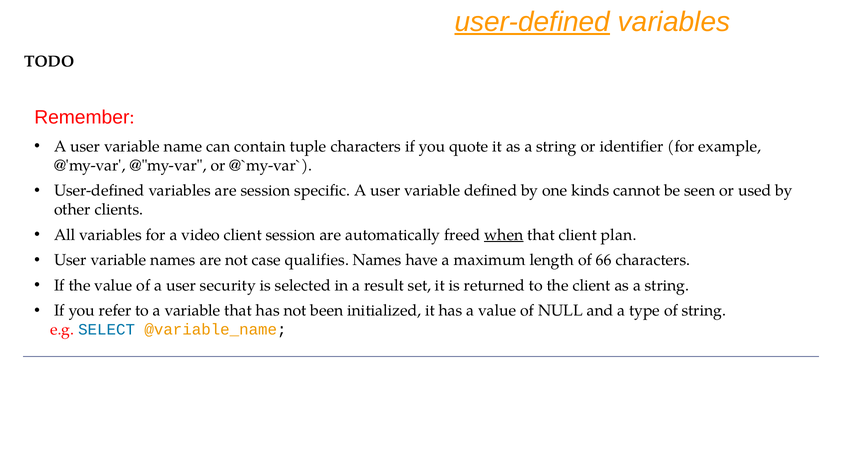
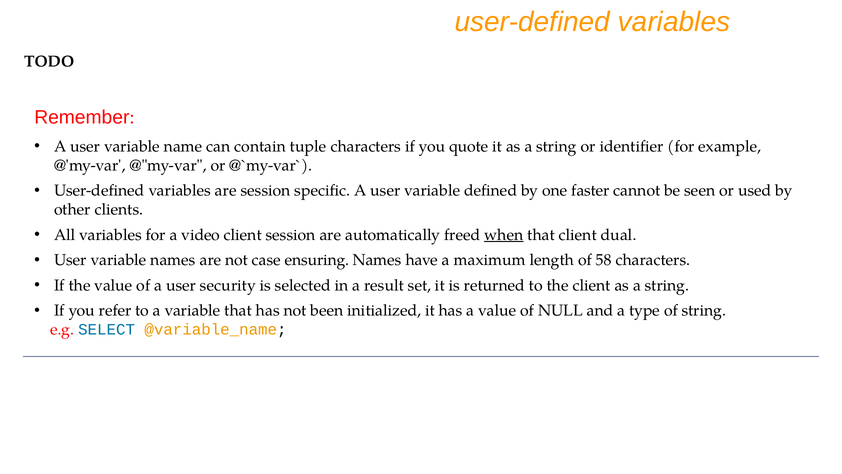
user-defined at (532, 22) underline: present -> none
kinds: kinds -> faster
plan: plan -> dual
qualifies: qualifies -> ensuring
66: 66 -> 58
